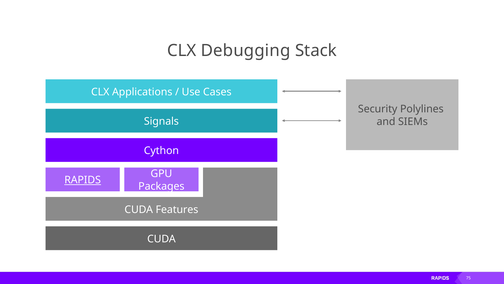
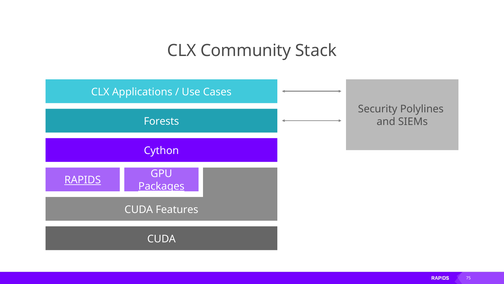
Debugging: Debugging -> Community
Signals: Signals -> Forests
Packages underline: none -> present
